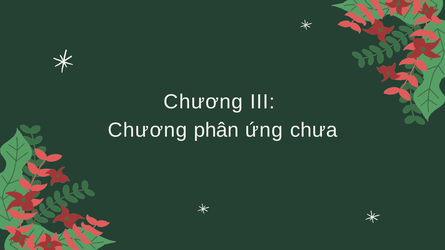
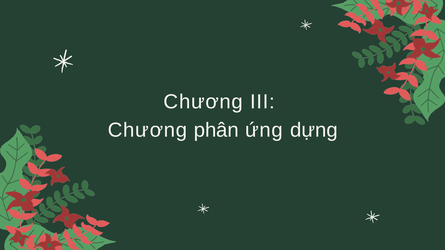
chưa: chưa -> dựng
